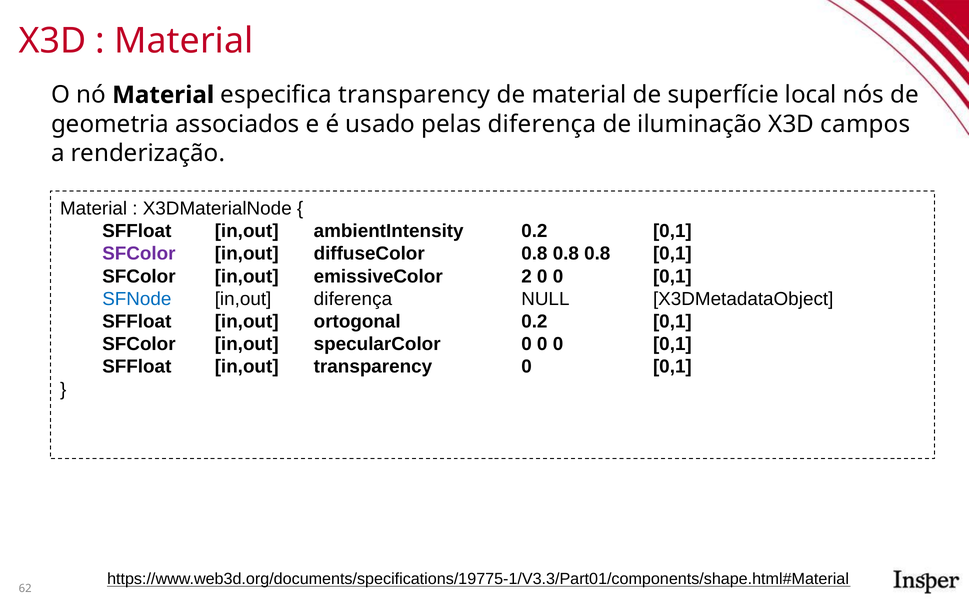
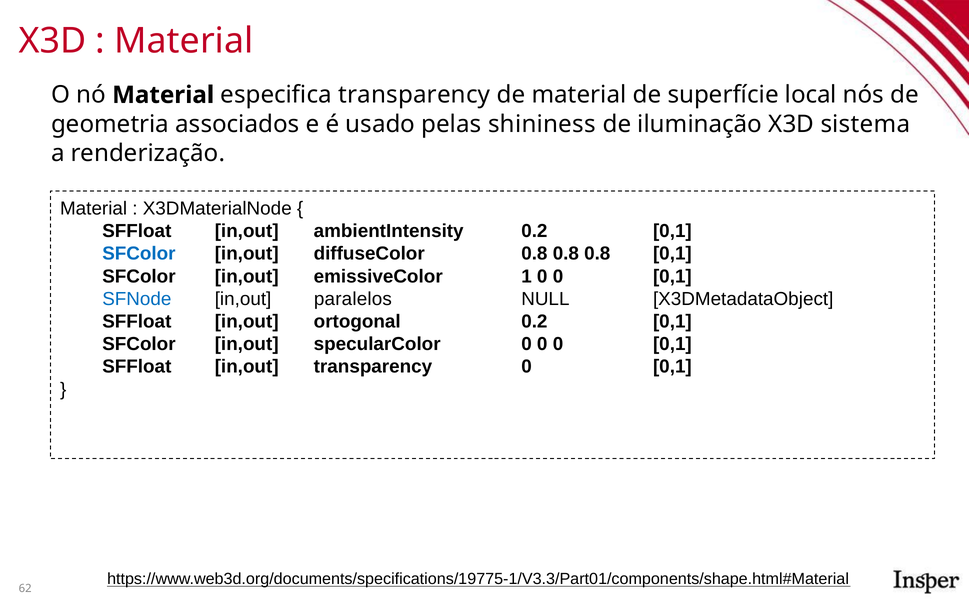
pelas diferença: diferença -> shininess
campos: campos -> sistema
SFColor at (139, 254) colour: purple -> blue
2: 2 -> 1
in,out diferença: diferença -> paralelos
